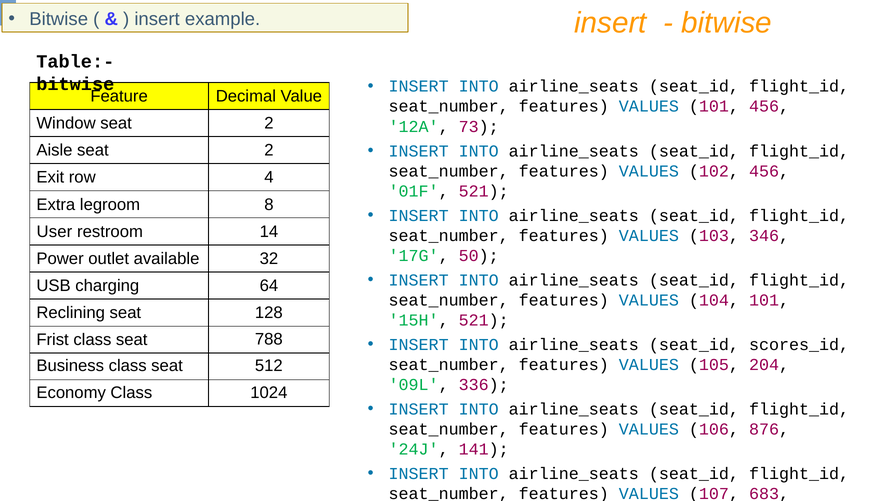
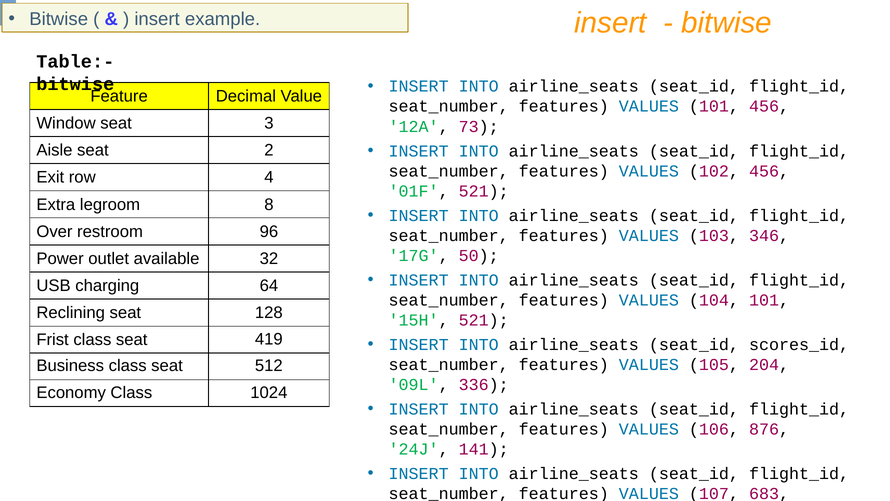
Window seat 2: 2 -> 3
User: User -> Over
14: 14 -> 96
788: 788 -> 419
